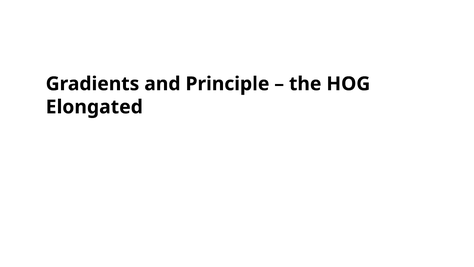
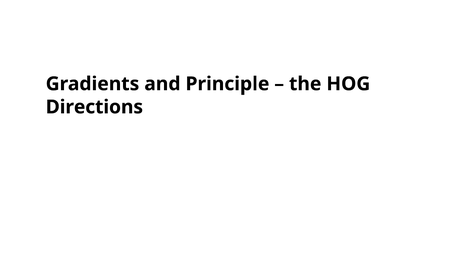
Elongated: Elongated -> Directions
